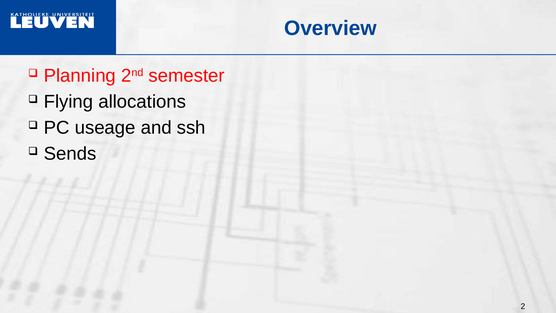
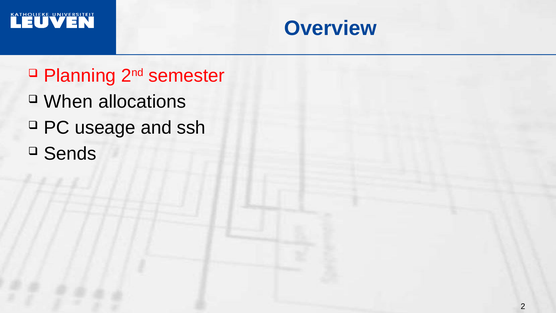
Flying: Flying -> When
